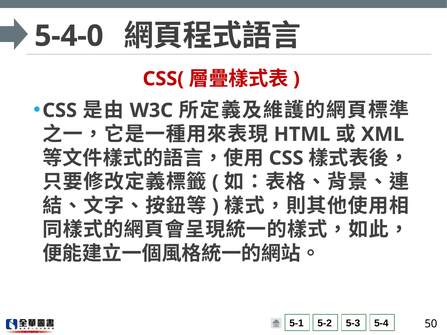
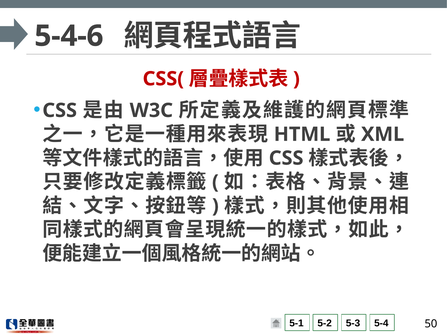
5-4-0: 5-4-0 -> 5-4-6
